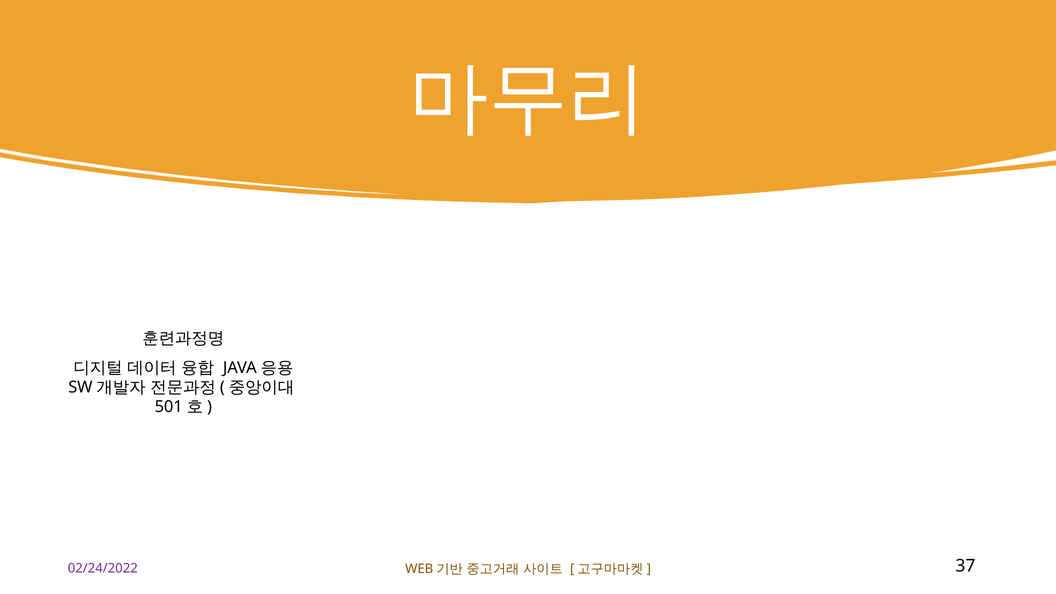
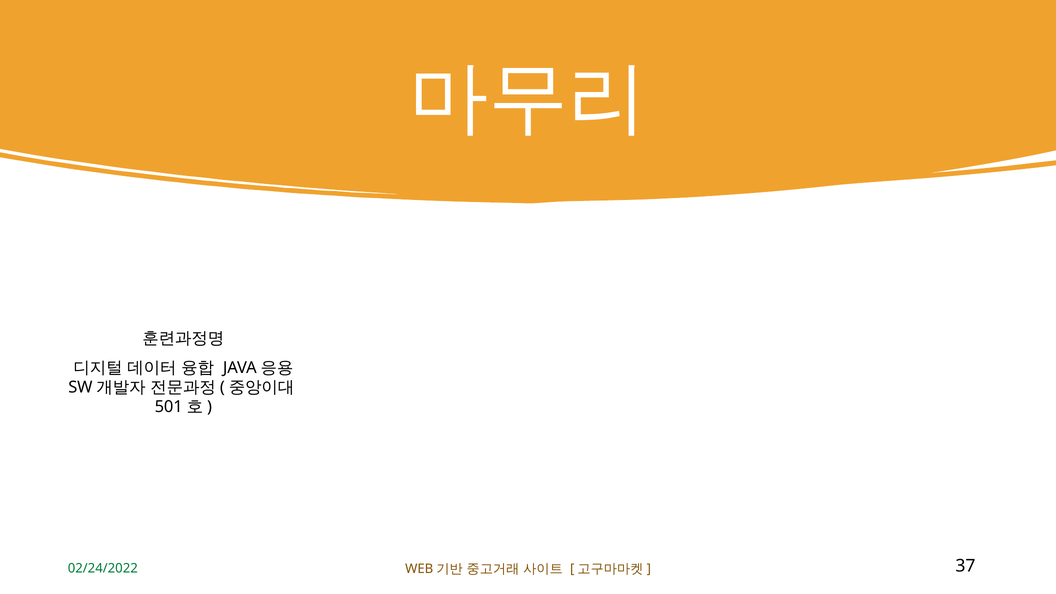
02/24/2022 colour: purple -> green
